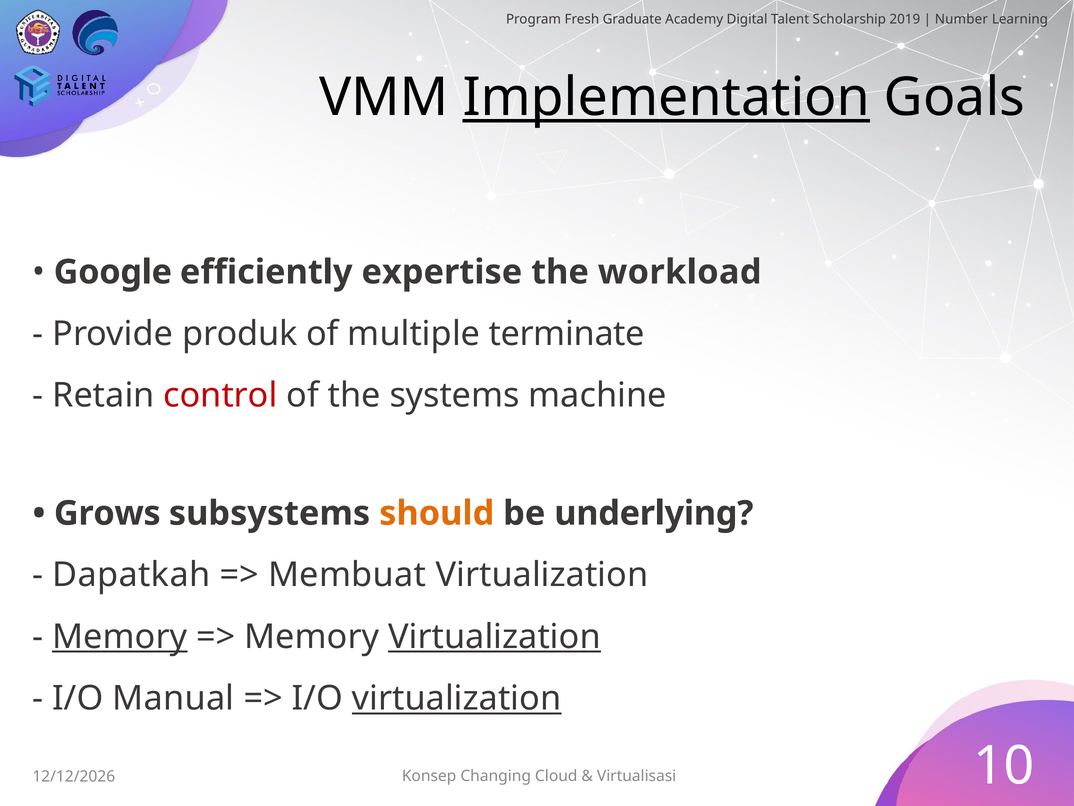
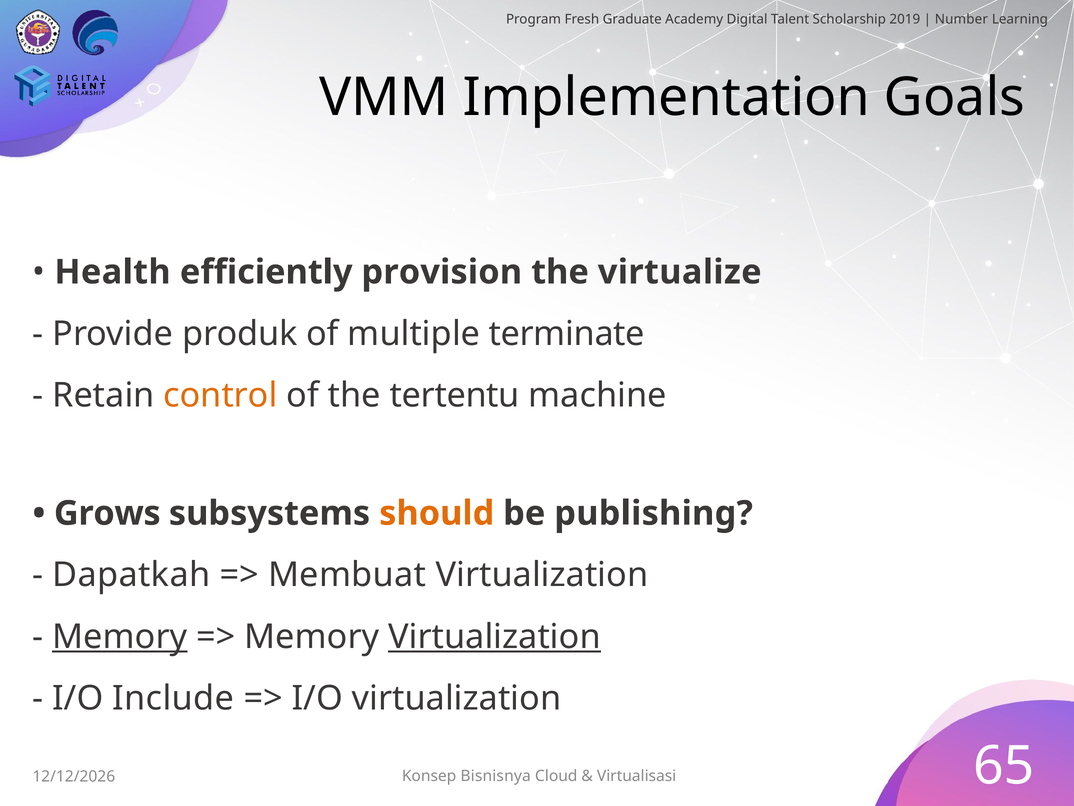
Implementation underline: present -> none
Google: Google -> Health
expertise: expertise -> provision
workload: workload -> virtualize
control colour: red -> orange
systems: systems -> tertentu
underlying: underlying -> publishing
Manual: Manual -> Include
virtualization at (457, 698) underline: present -> none
Changing: Changing -> Bisnisnya
10: 10 -> 65
